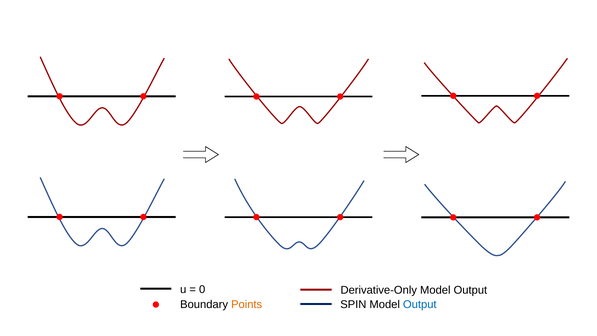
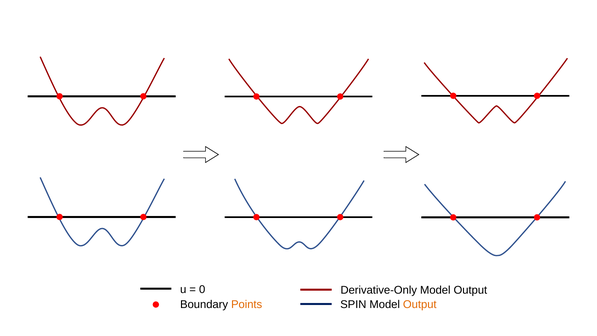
Output at (420, 304) colour: blue -> orange
